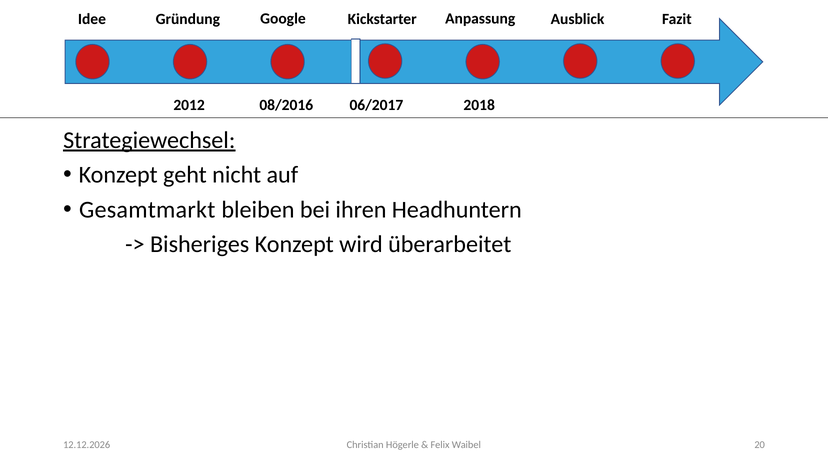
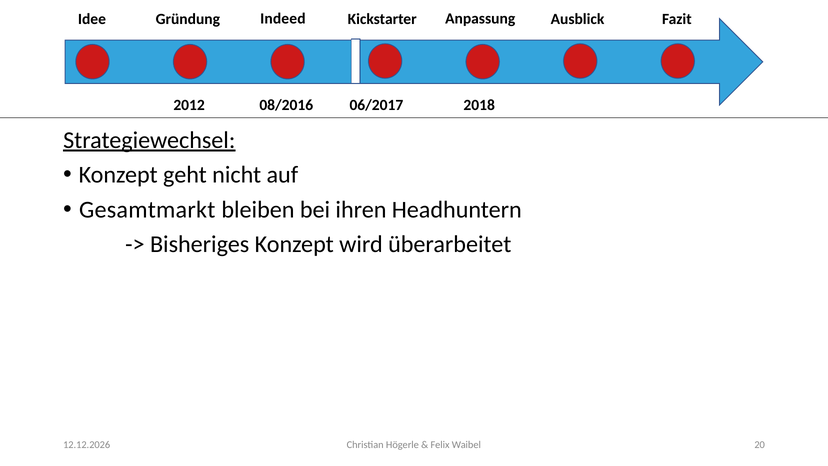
Google: Google -> Indeed
